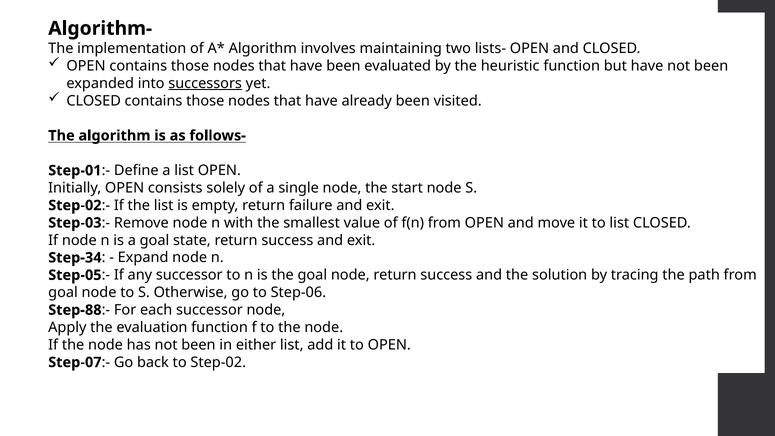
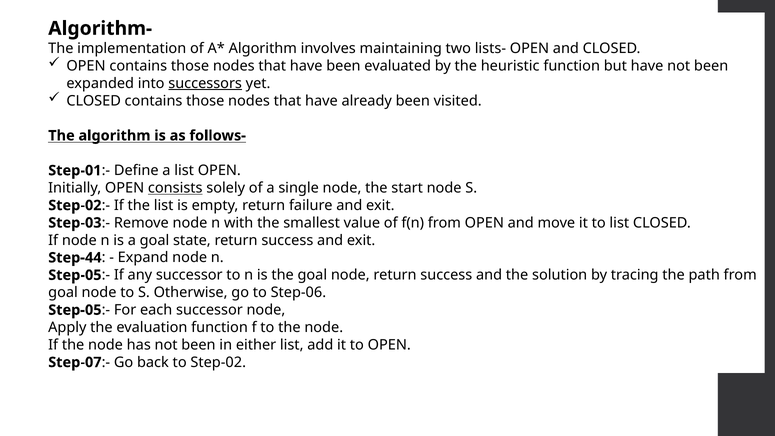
consists underline: none -> present
Step-34: Step-34 -> Step-44
Step-88 at (75, 310): Step-88 -> Step-05
